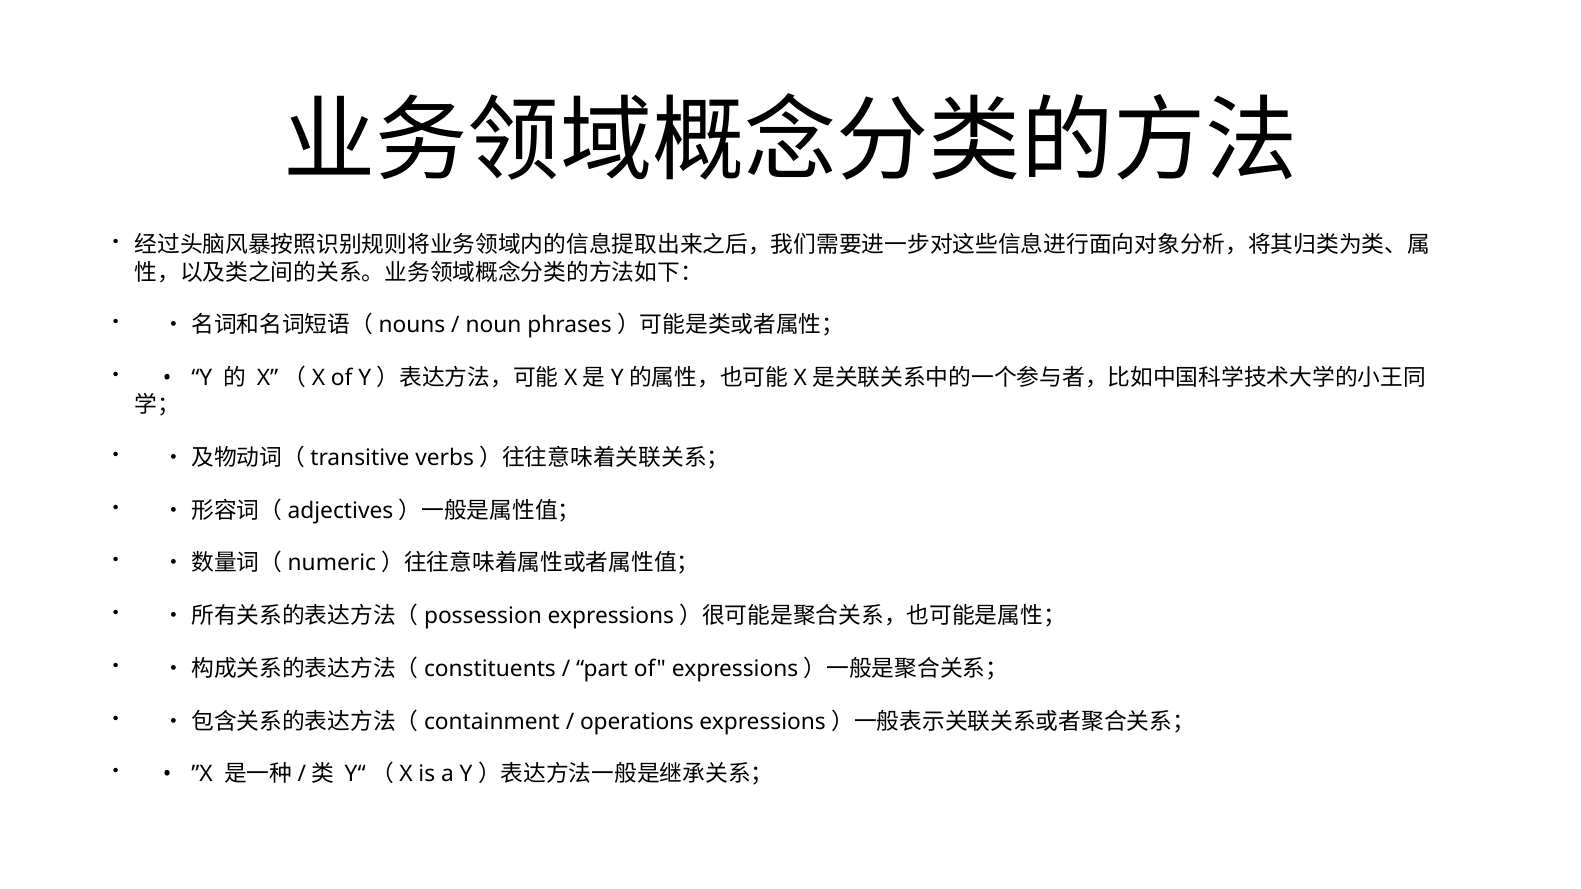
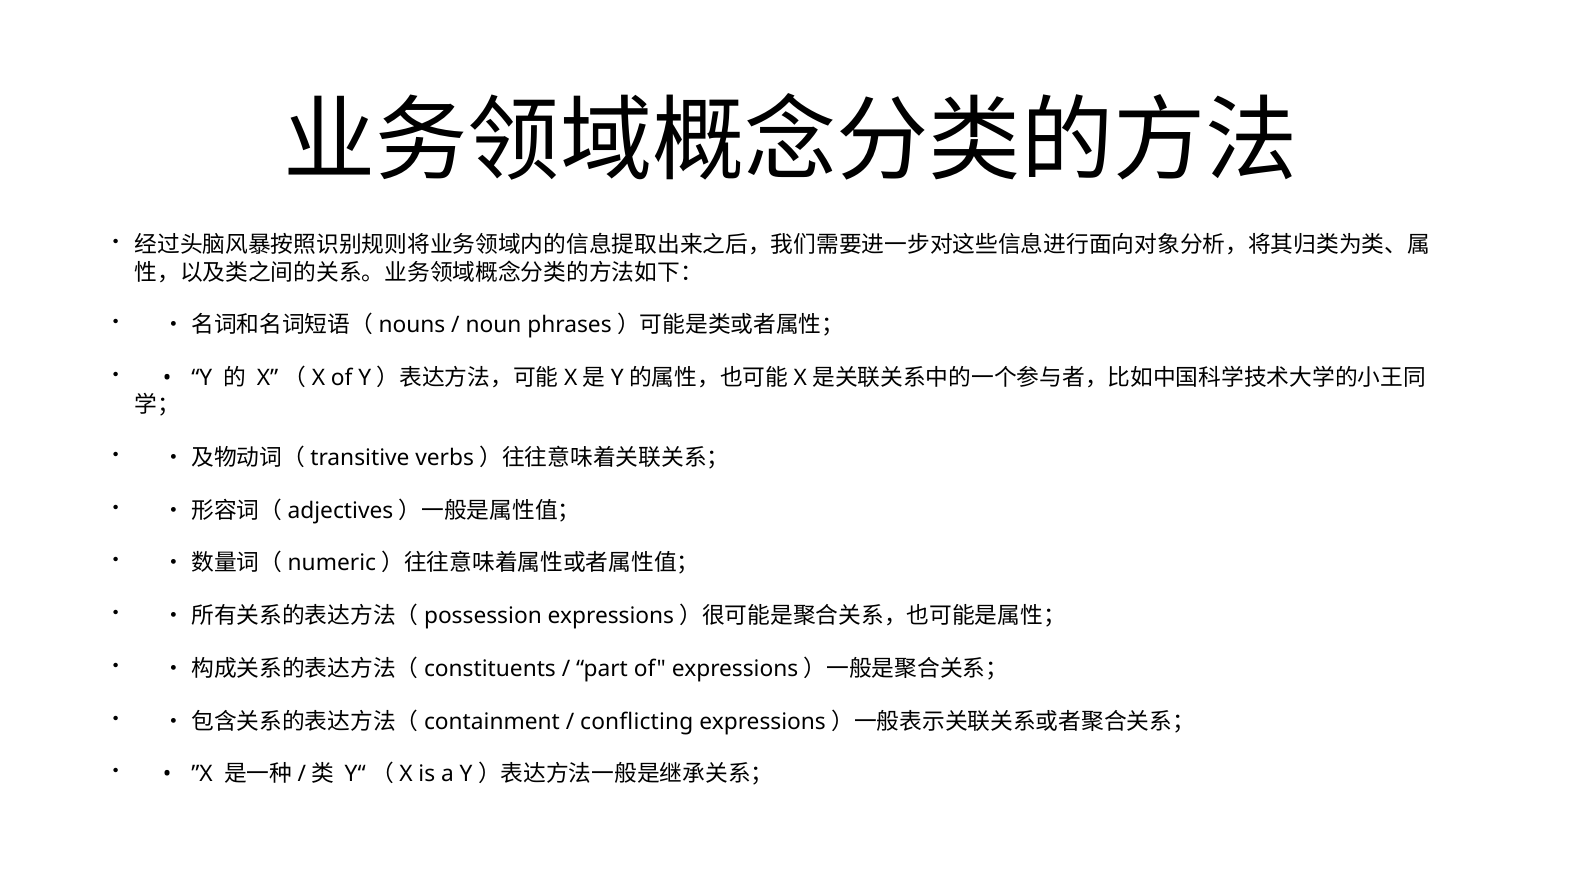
operations: operations -> conflicting
